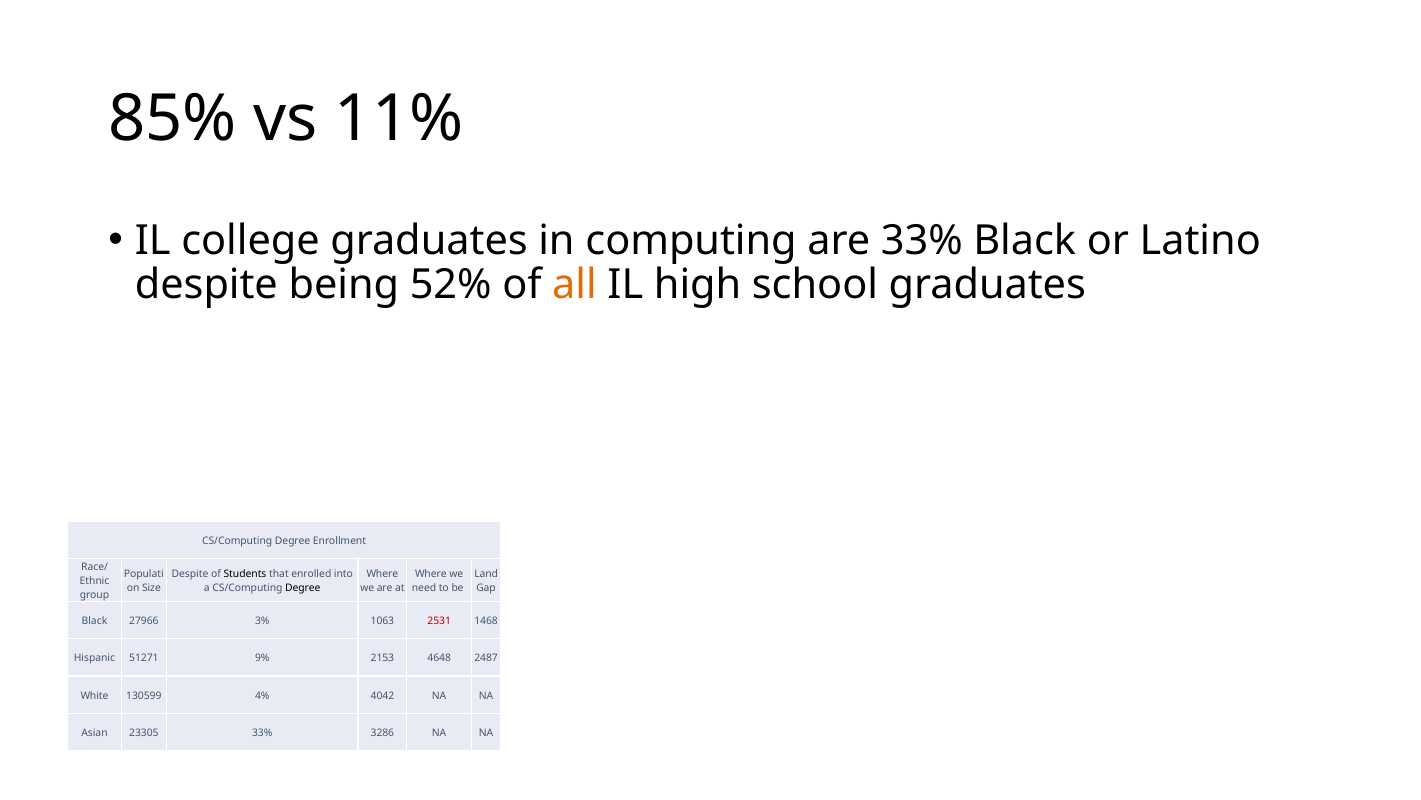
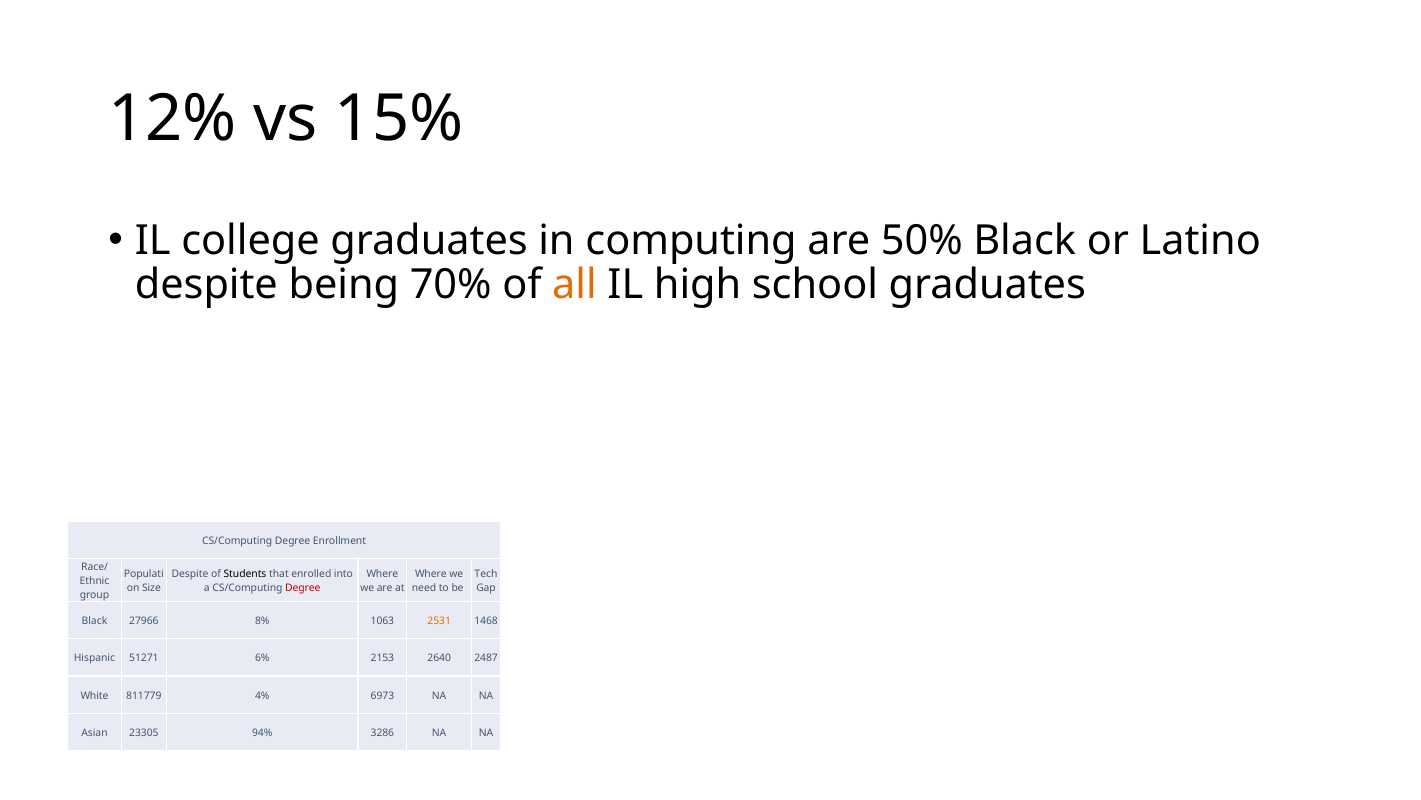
85%: 85% -> 12%
11%: 11% -> 15%
are 33%: 33% -> 50%
52%: 52% -> 70%
Land: Land -> Tech
Degree at (303, 588) colour: black -> red
3%: 3% -> 8%
2531 colour: red -> orange
9%: 9% -> 6%
4648: 4648 -> 2640
130599: 130599 -> 811779
4042: 4042 -> 6973
23305 33%: 33% -> 94%
